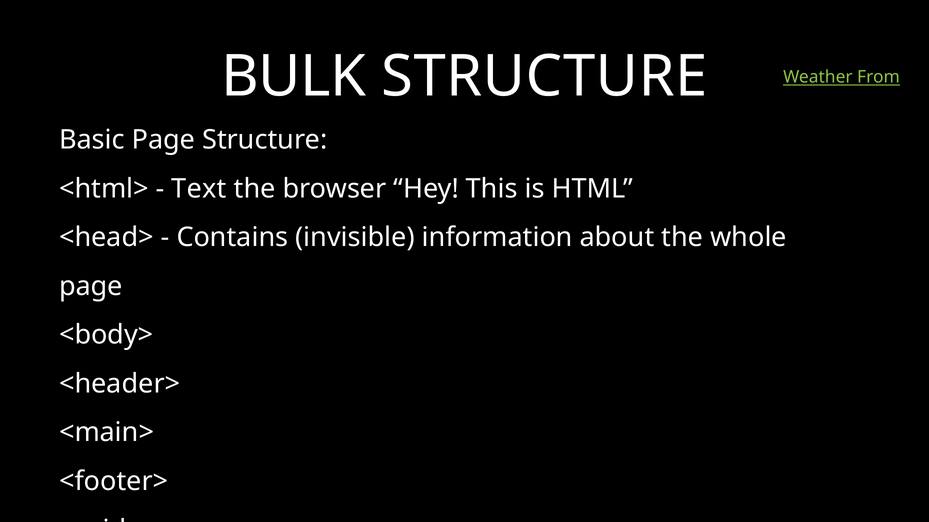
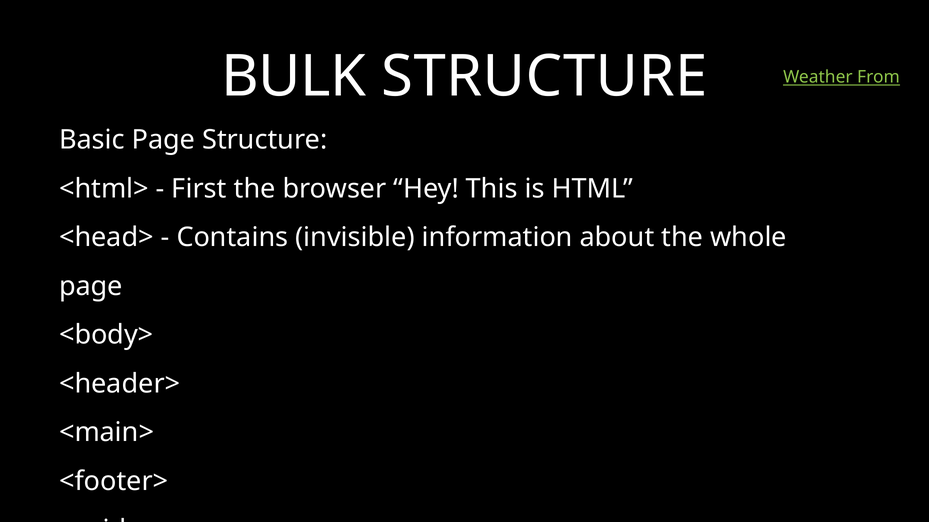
Text: Text -> First
